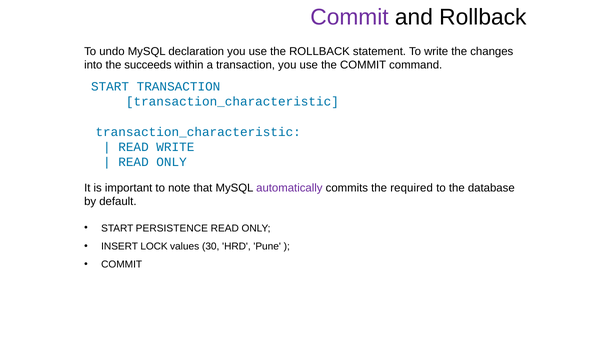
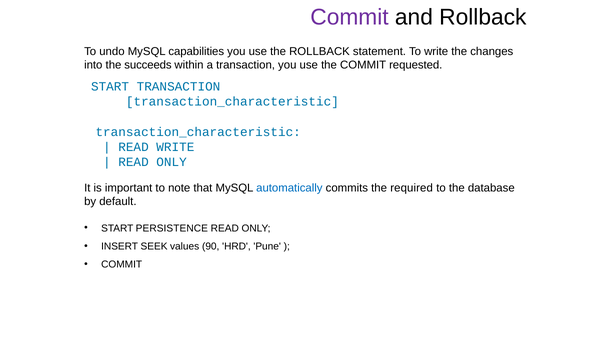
declaration: declaration -> capabilities
command: command -> requested
automatically colour: purple -> blue
LOCK: LOCK -> SEEK
30: 30 -> 90
